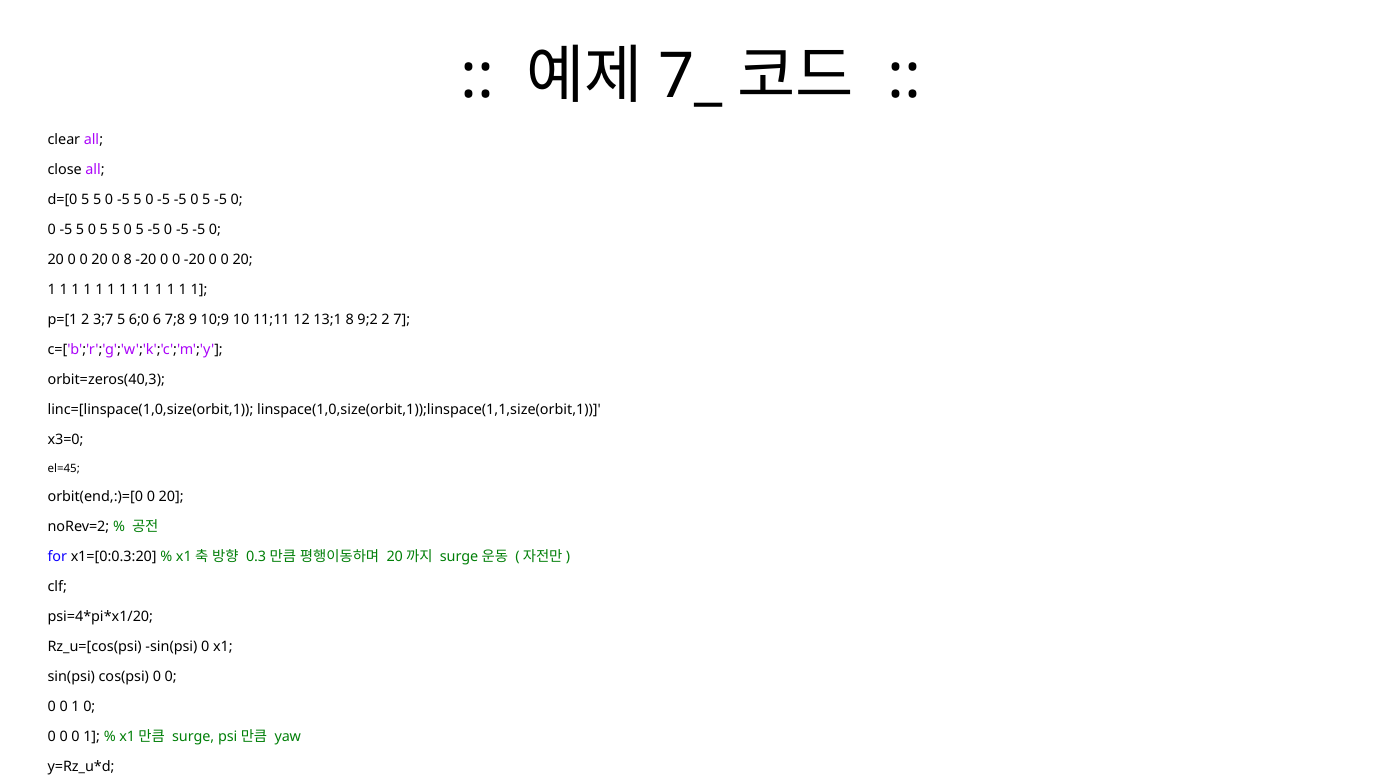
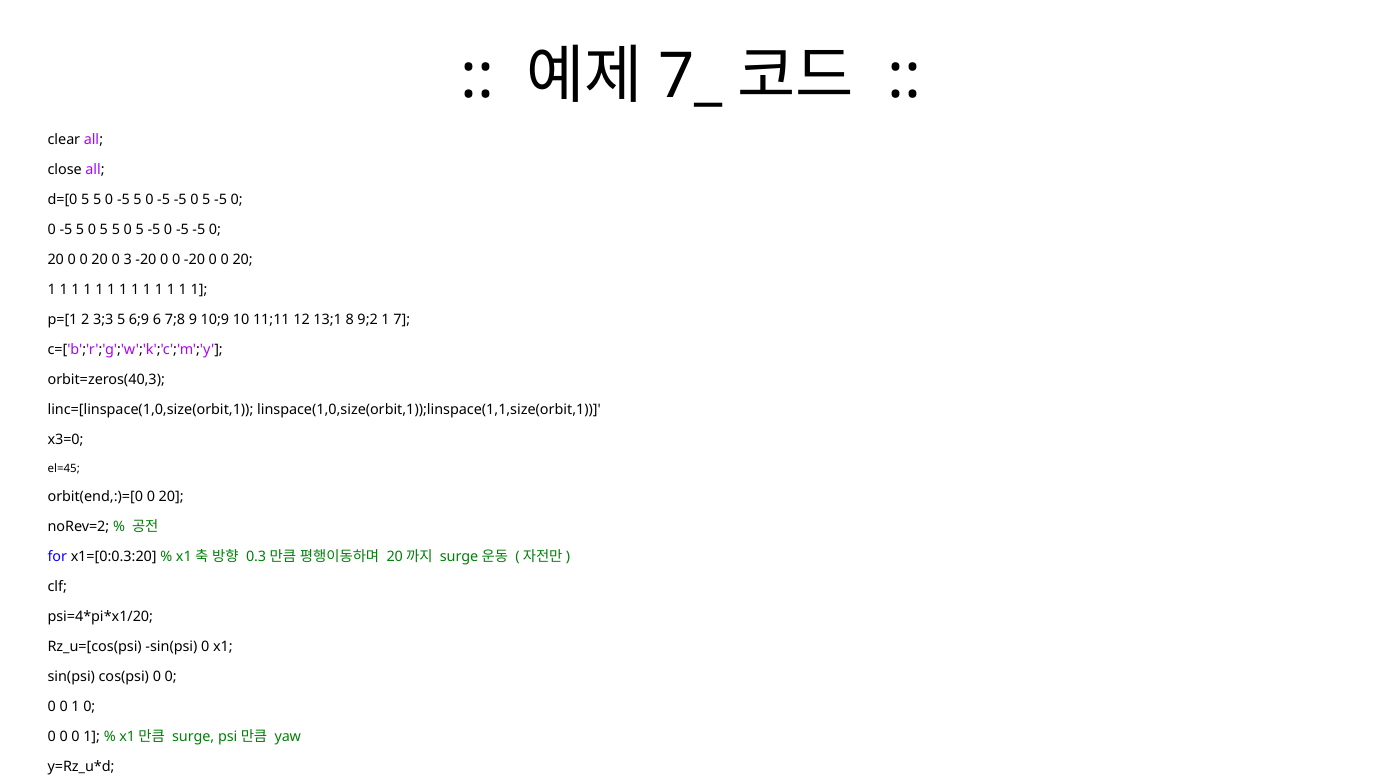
0 8: 8 -> 3
3;7: 3;7 -> 3;3
6;0: 6;0 -> 6;9
9;2 2: 2 -> 1
